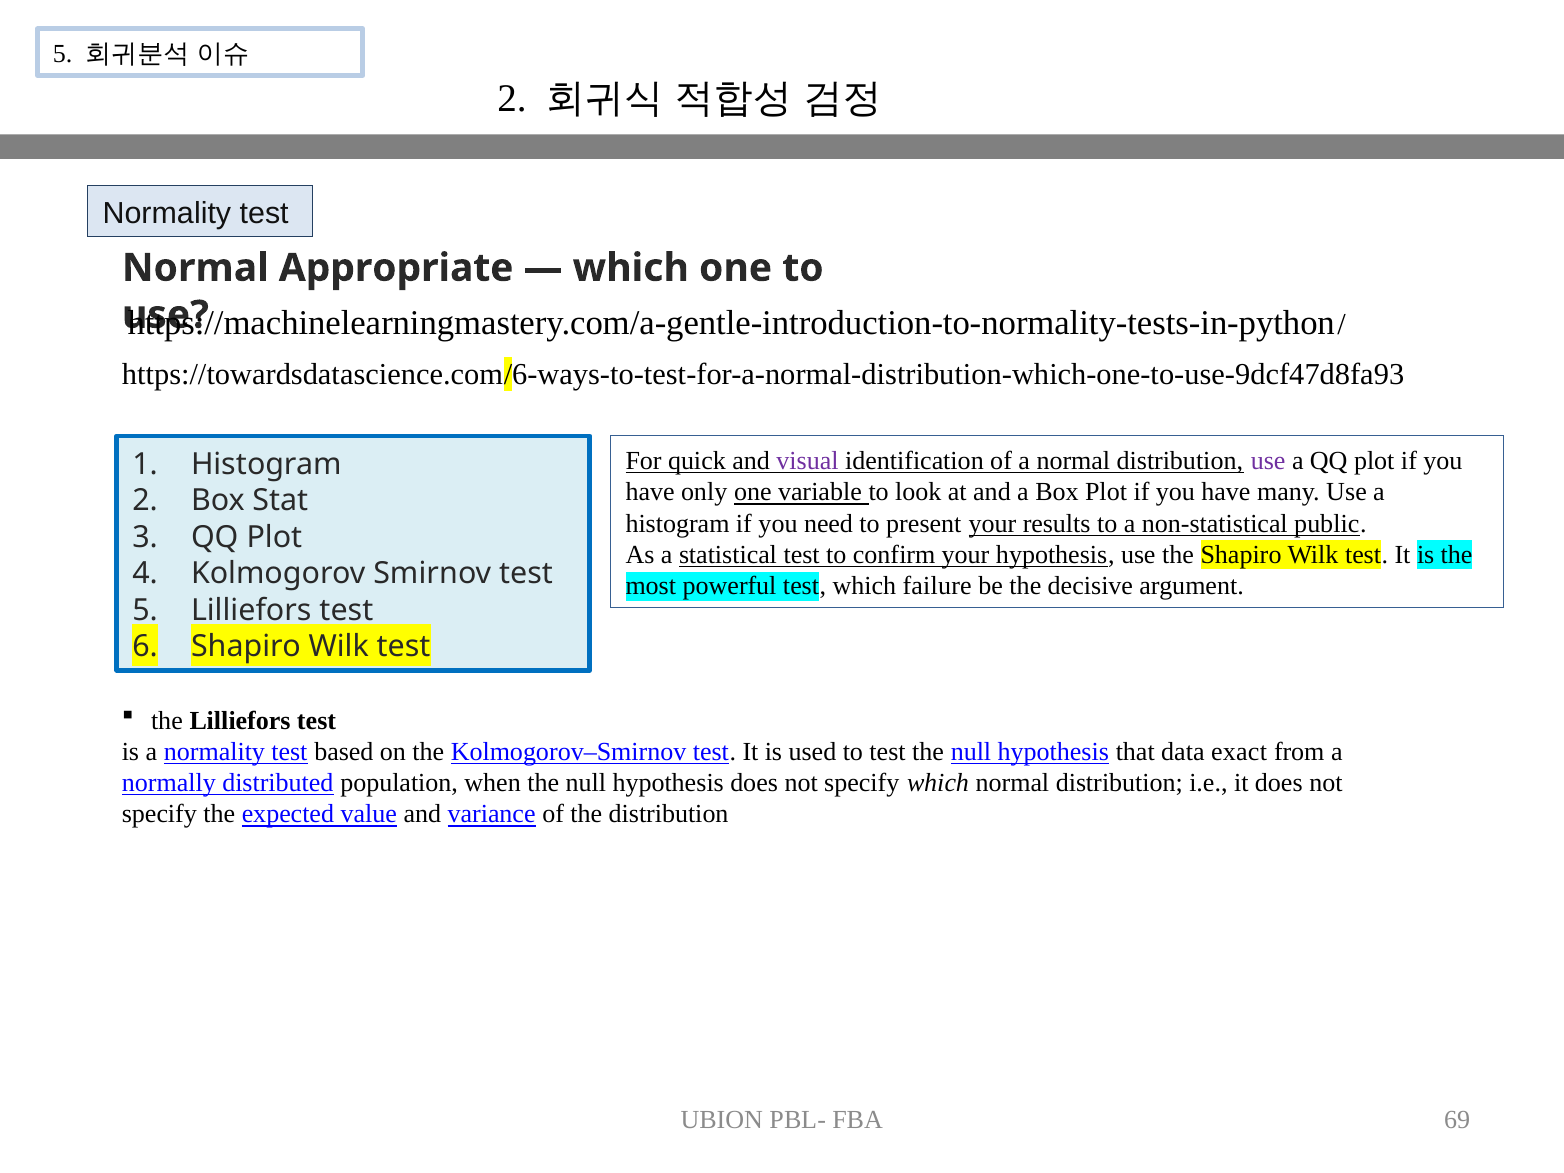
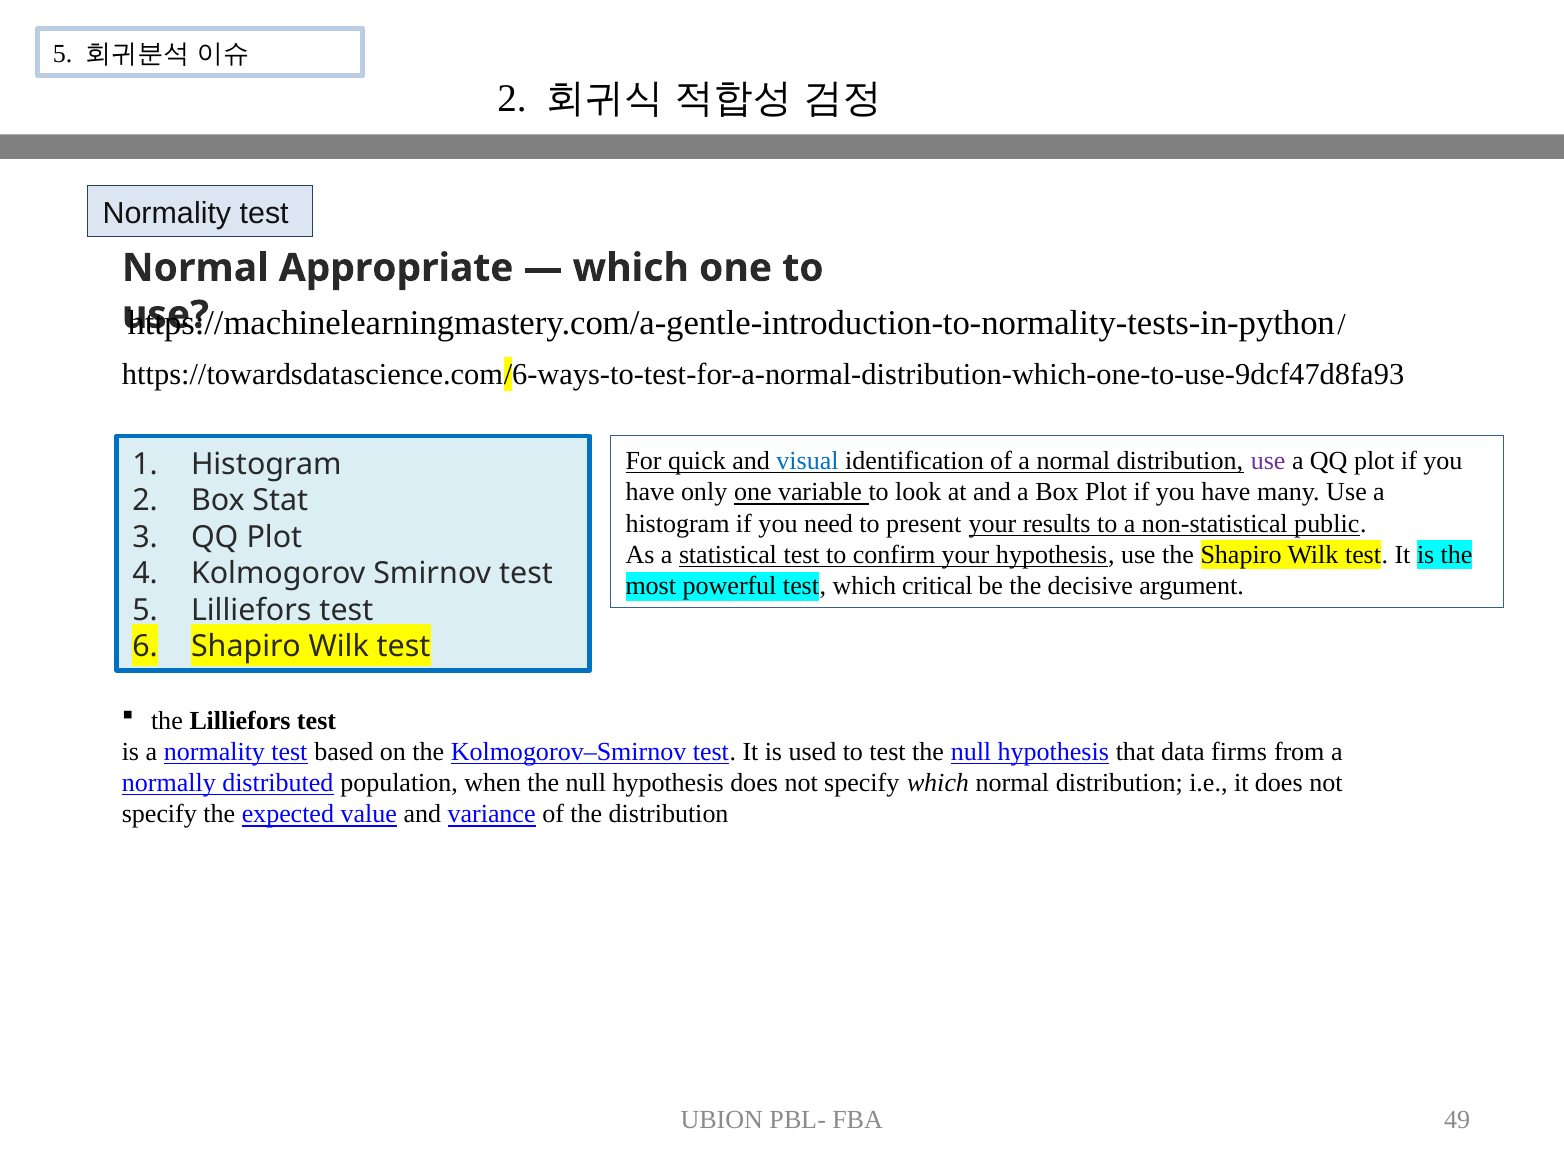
visual colour: purple -> blue
failure: failure -> critical
exact: exact -> firms
69: 69 -> 49
